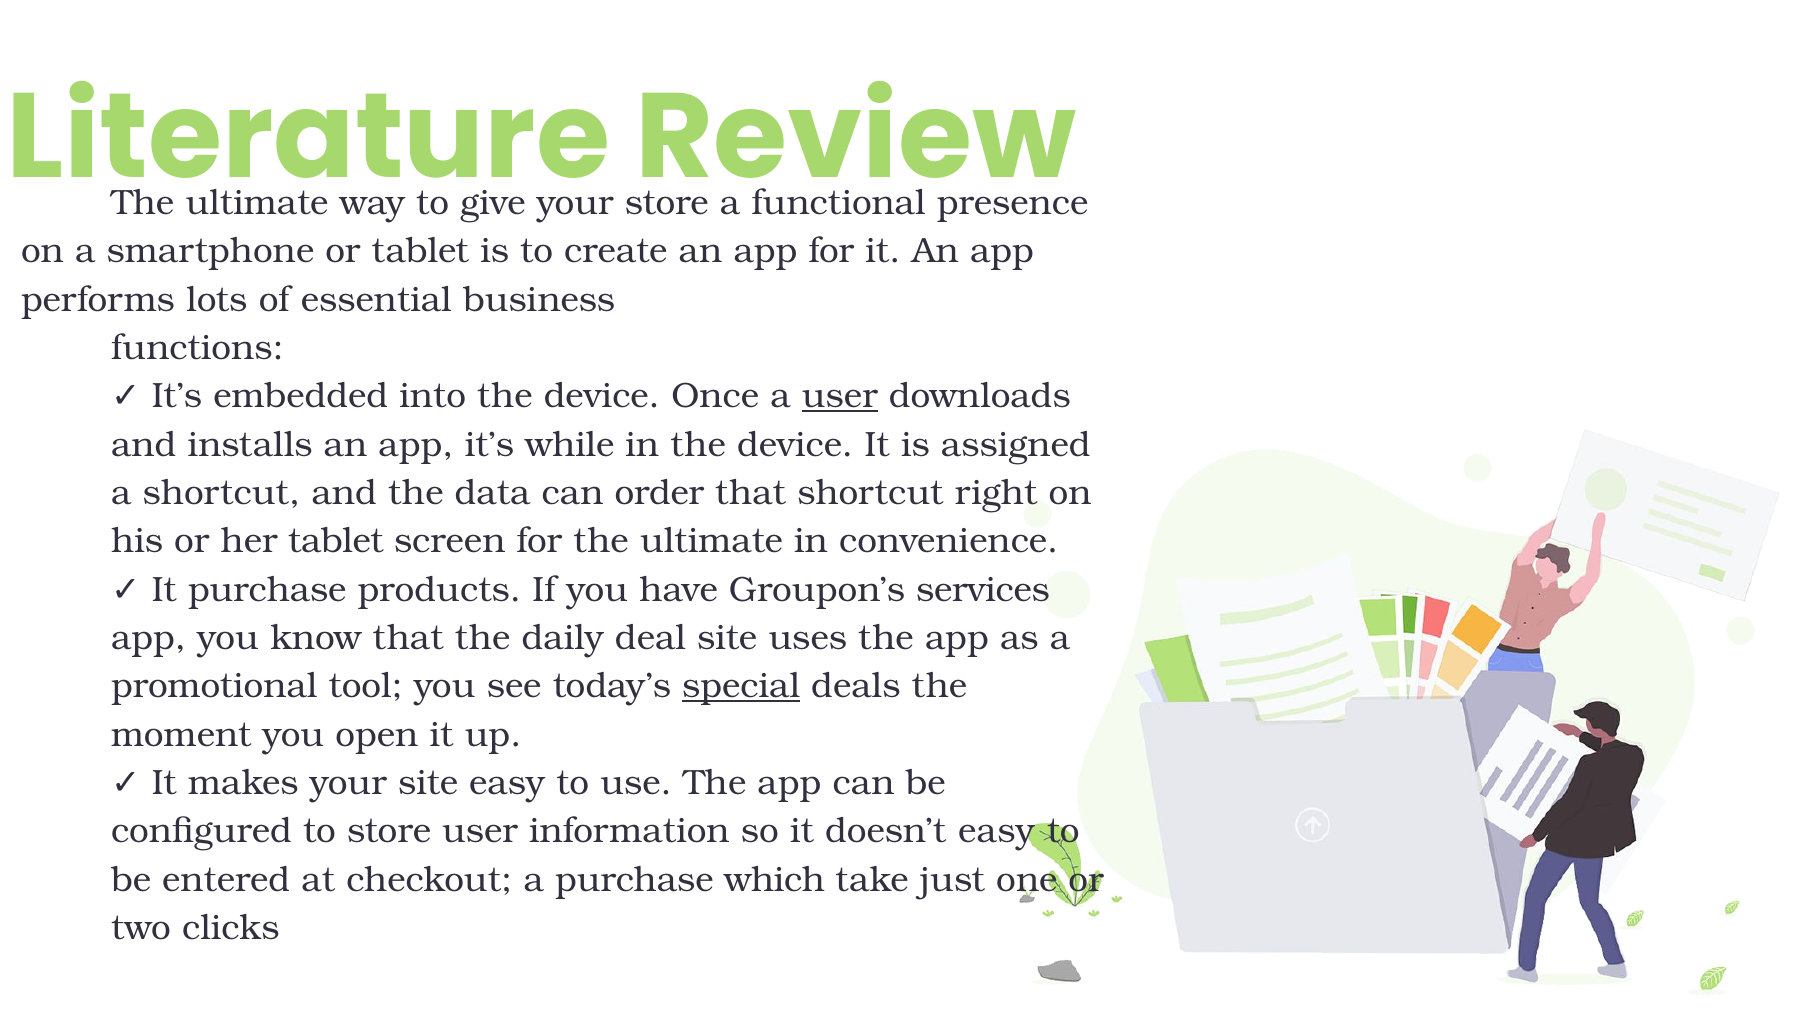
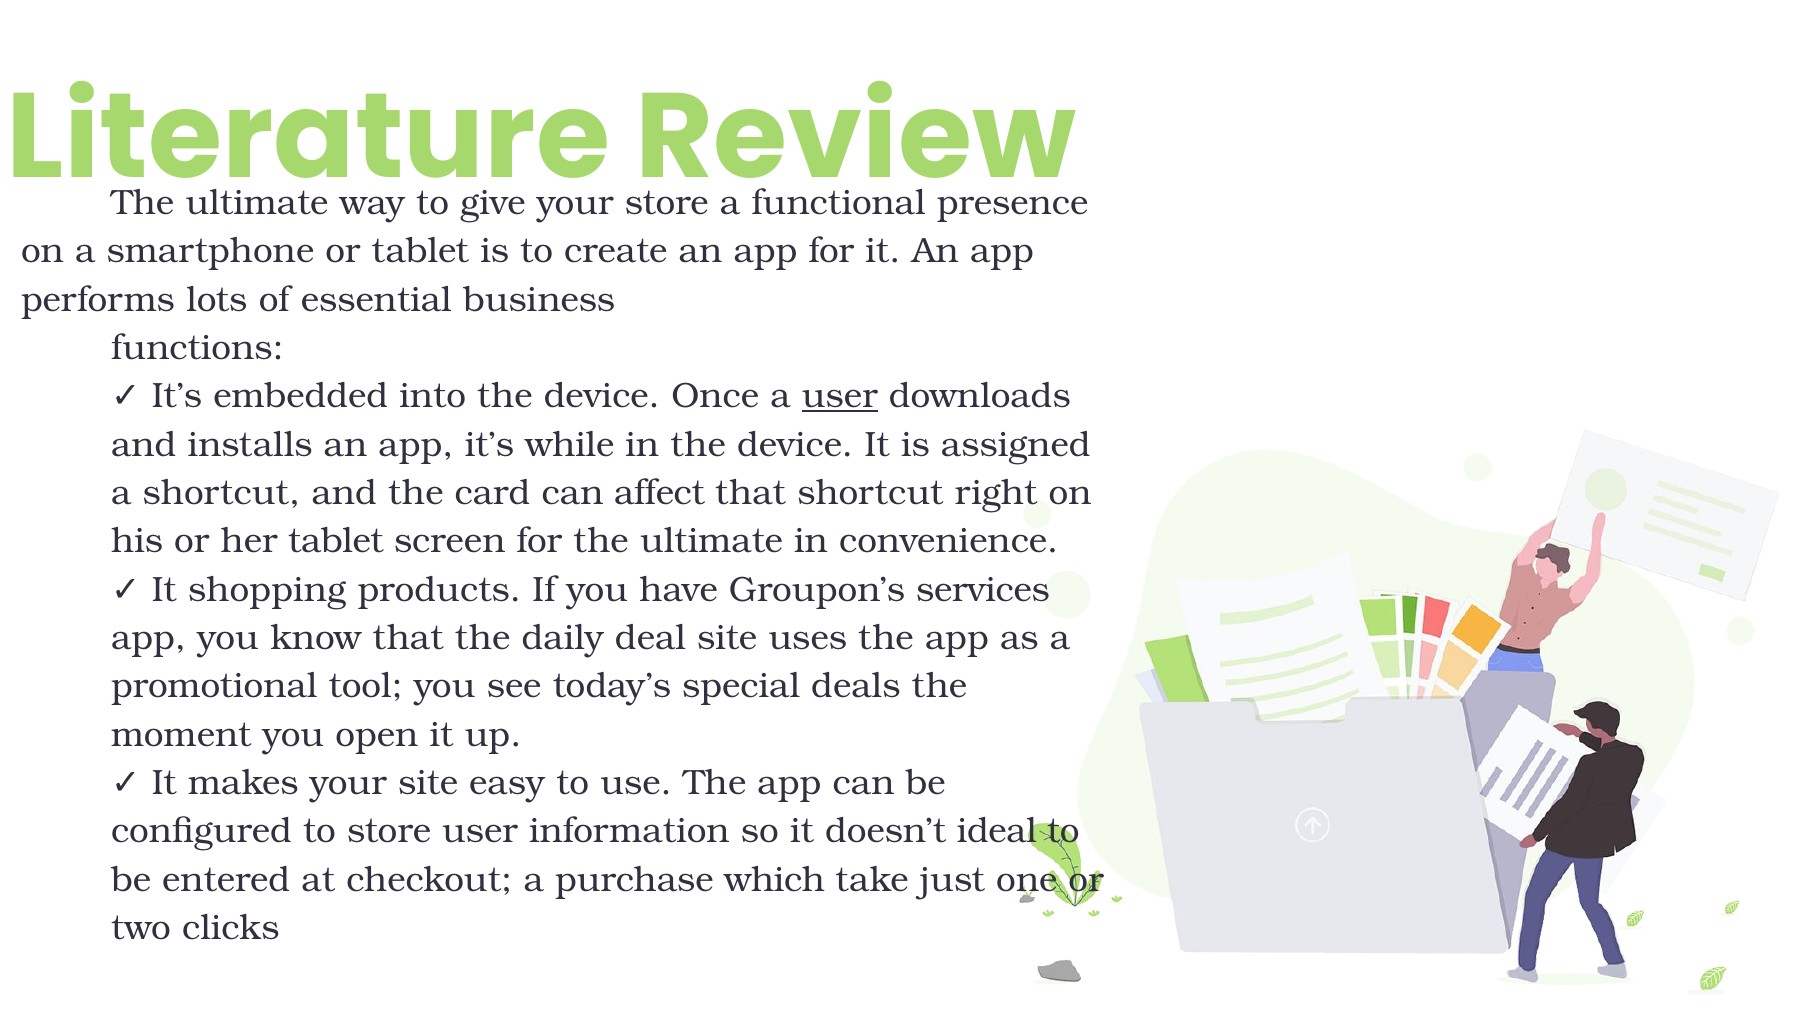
data: data -> card
order: order -> affect
It purchase: purchase -> shopping
special underline: present -> none
doesn’t easy: easy -> ideal
